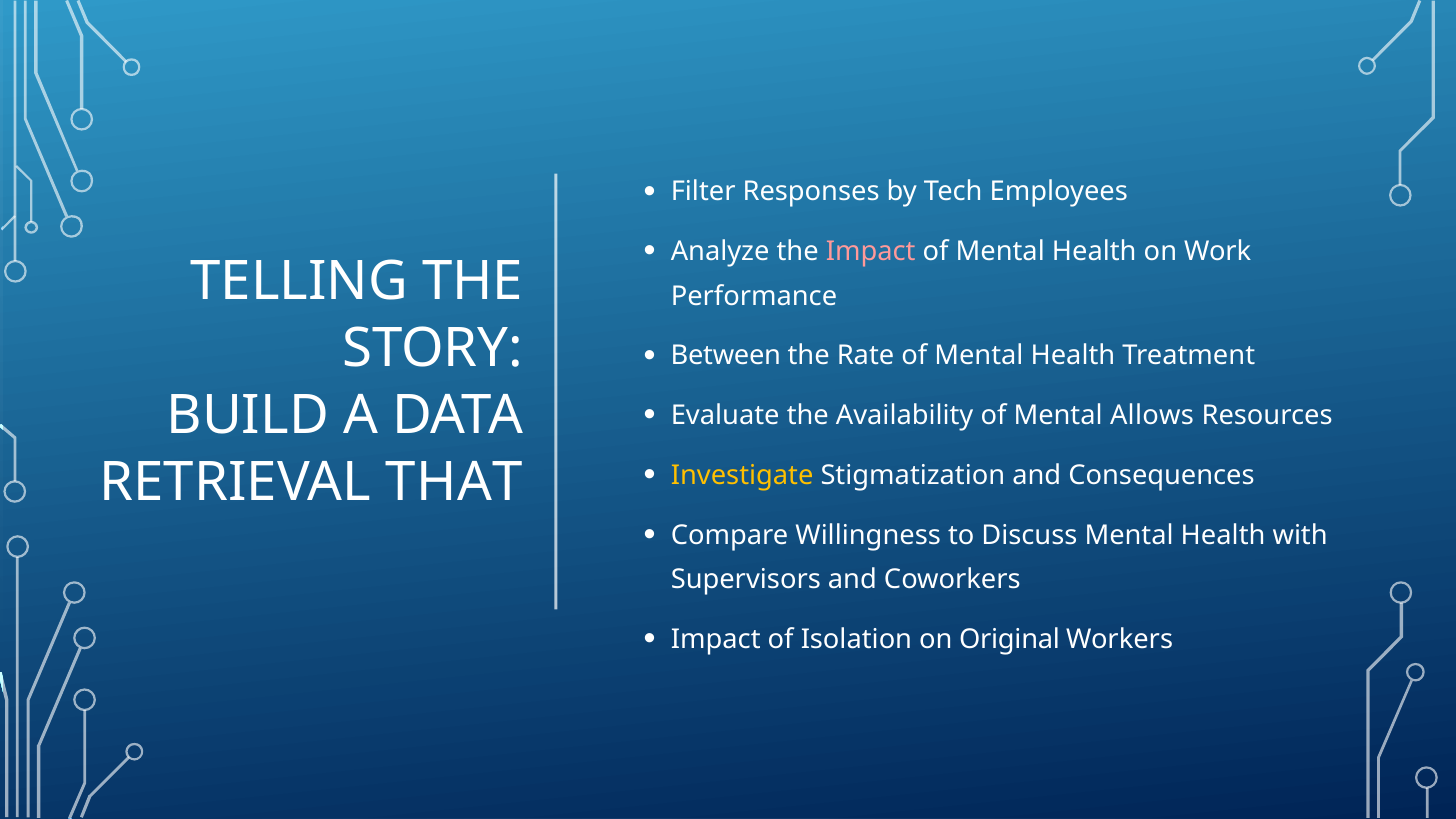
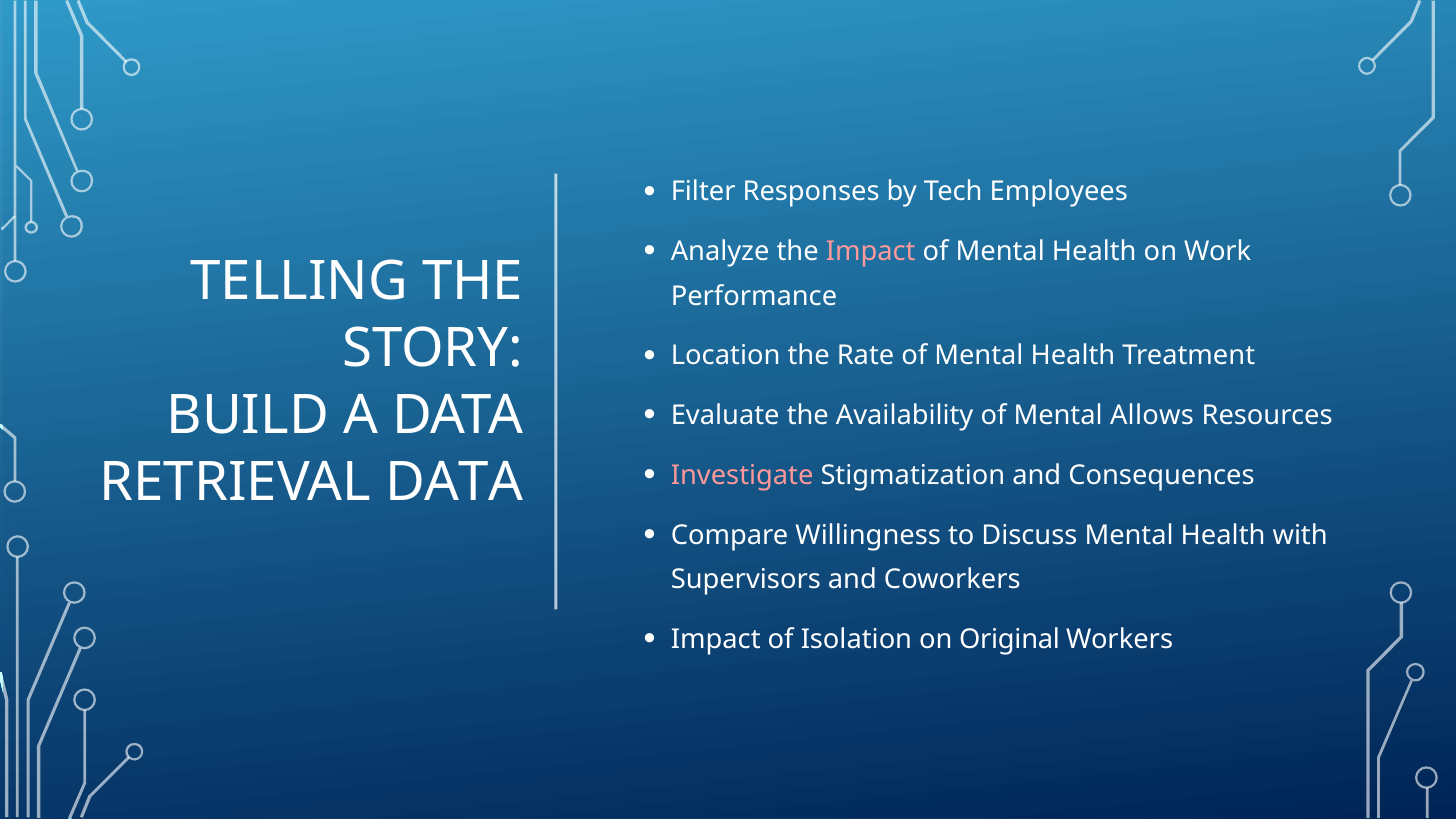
Between: Between -> Location
Investigate colour: yellow -> pink
RETRIEVAL THAT: THAT -> DATA
